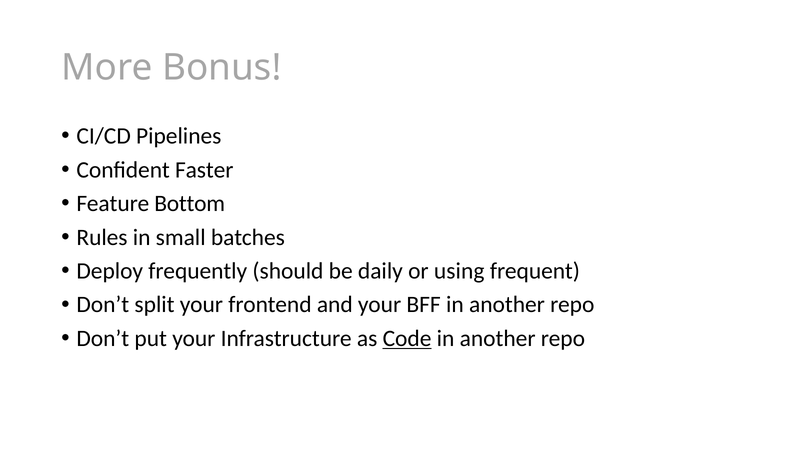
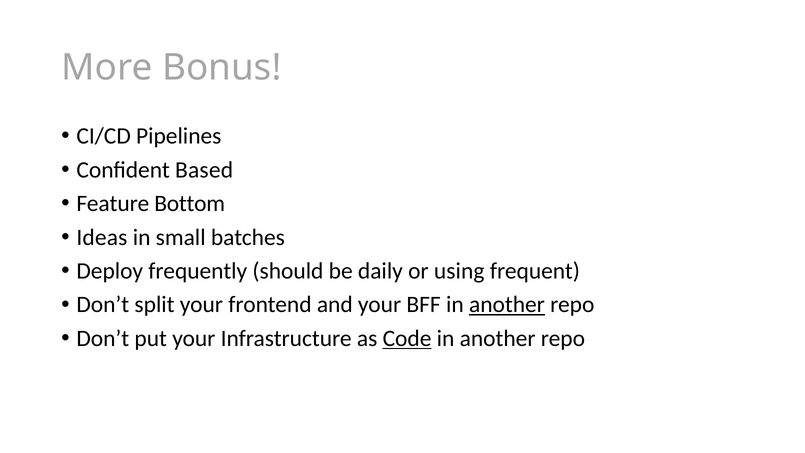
Faster: Faster -> Based
Rules: Rules -> Ideas
another at (507, 305) underline: none -> present
